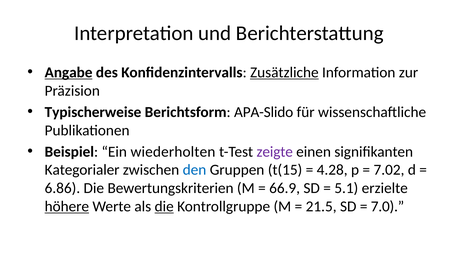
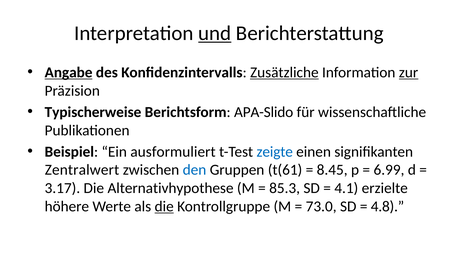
und underline: none -> present
zur underline: none -> present
wiederholten: wiederholten -> ausformuliert
zeigte colour: purple -> blue
Kategorialer: Kategorialer -> Zentralwert
t(15: t(15 -> t(61
4.28: 4.28 -> 8.45
7.02: 7.02 -> 6.99
6.86: 6.86 -> 3.17
Bewertungskriterien: Bewertungskriterien -> Alternativhypothese
66.9: 66.9 -> 85.3
5.1: 5.1 -> 4.1
höhere underline: present -> none
21.5: 21.5 -> 73.0
7.0: 7.0 -> 4.8
